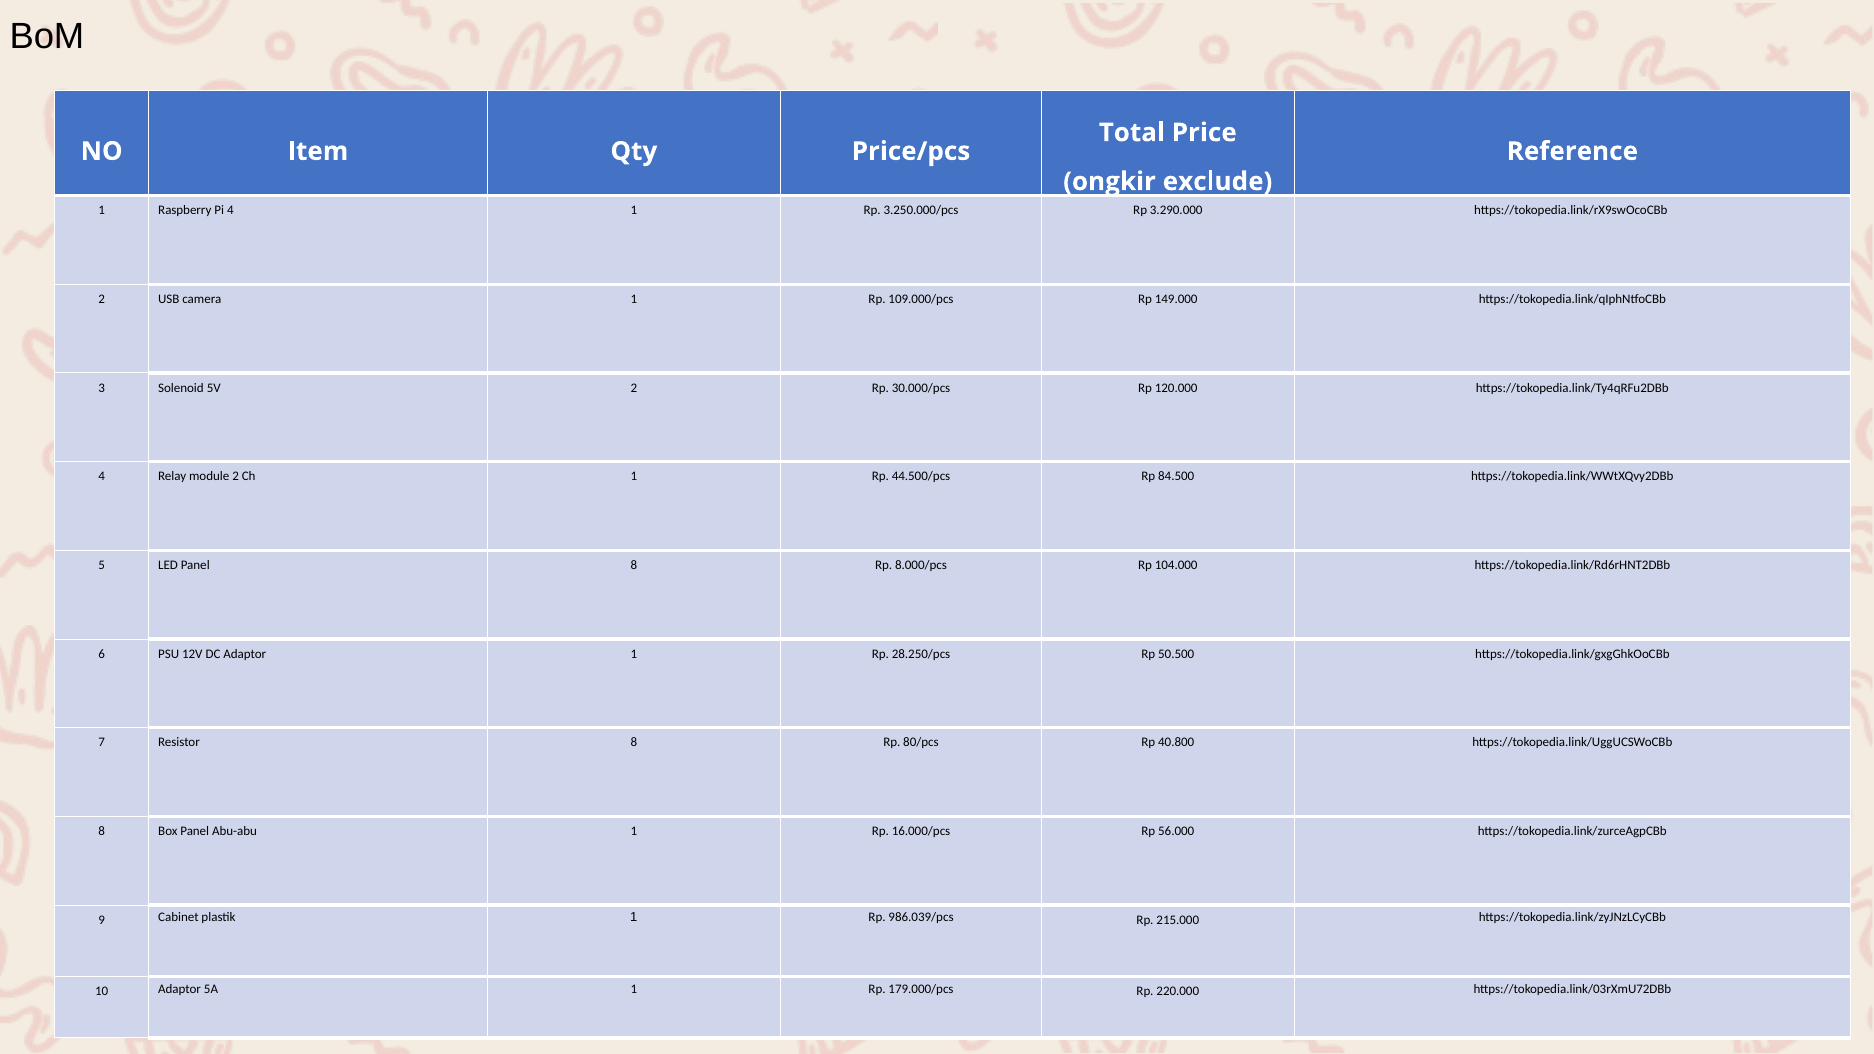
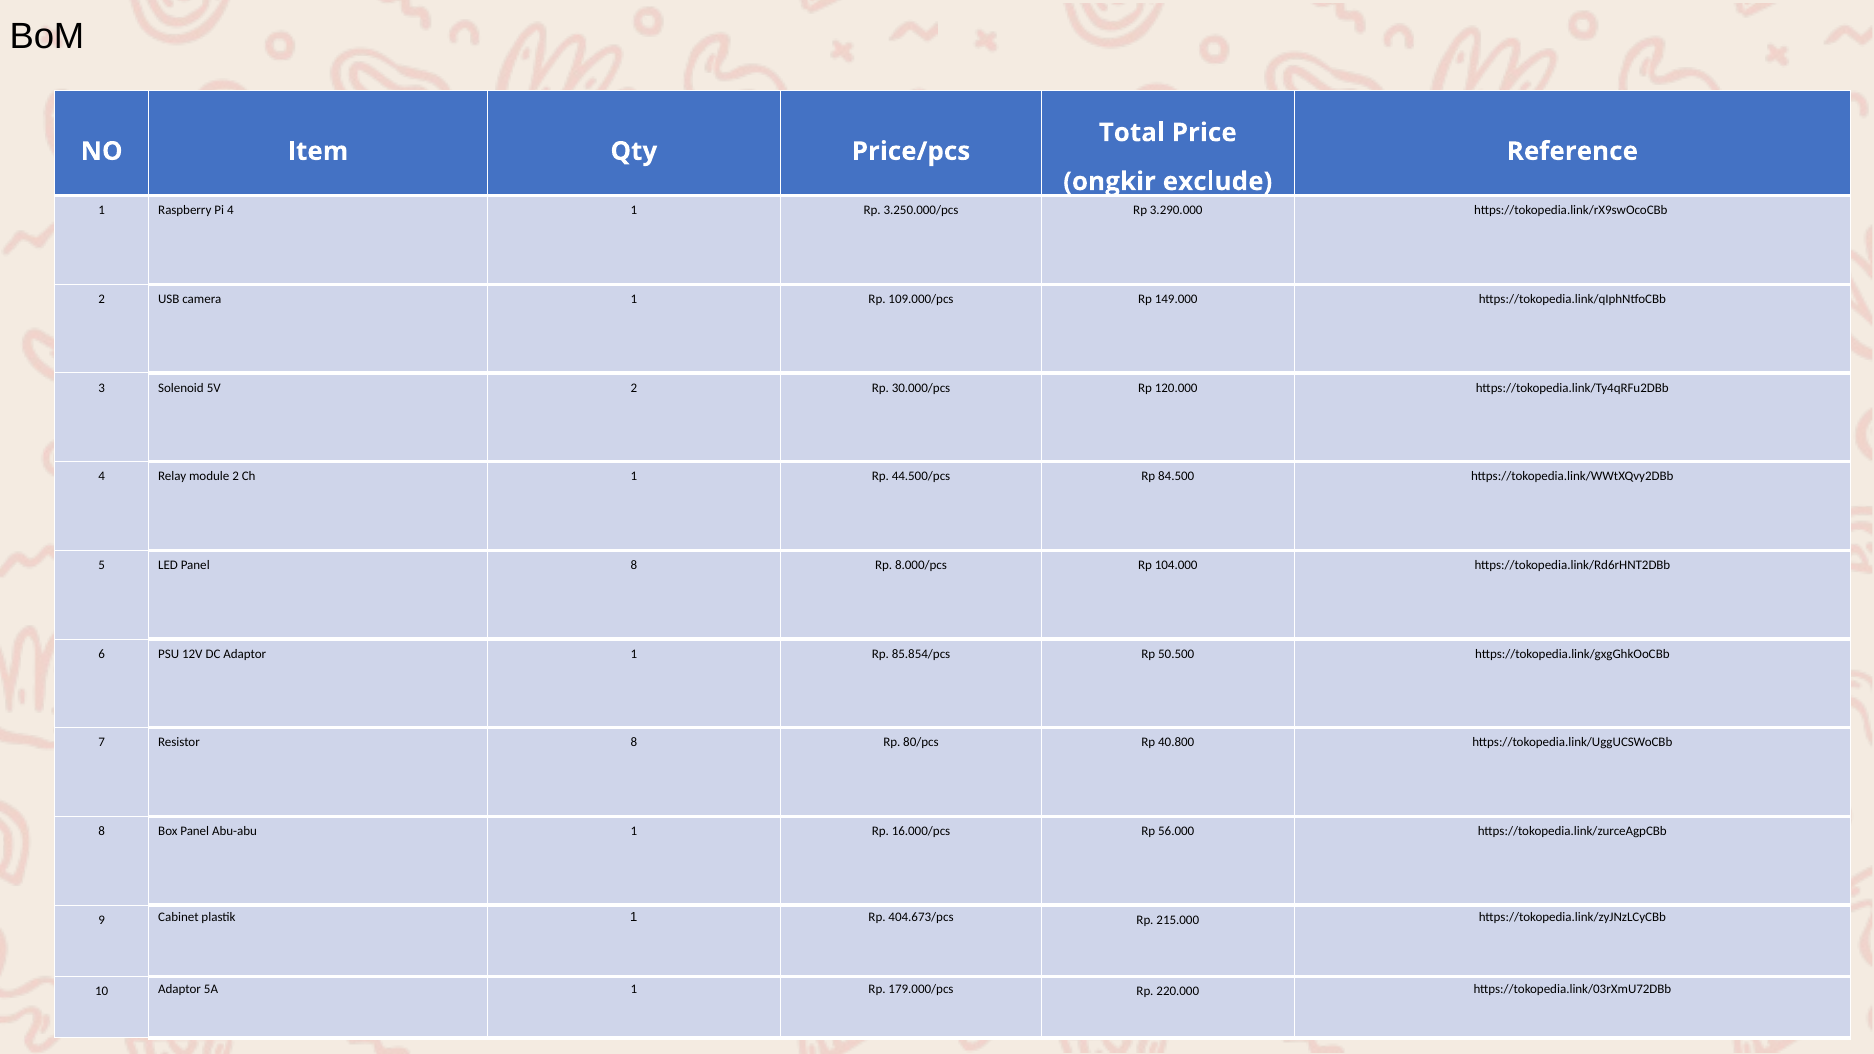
28.250/pcs: 28.250/pcs -> 85.854/pcs
986.039/pcs: 986.039/pcs -> 404.673/pcs
